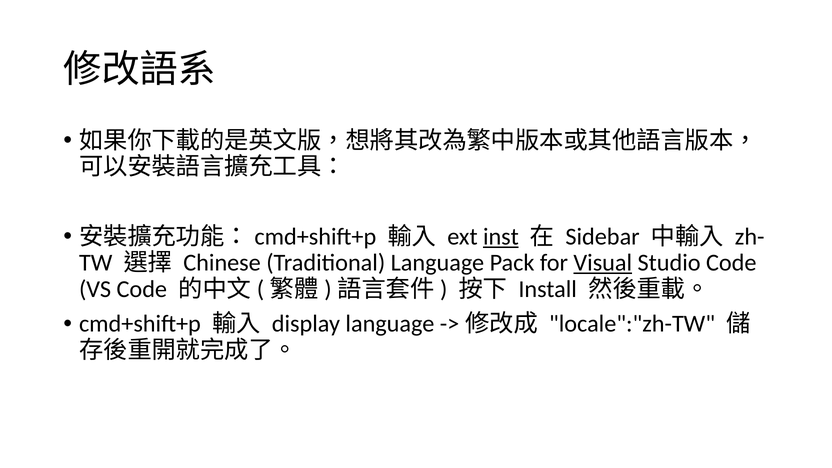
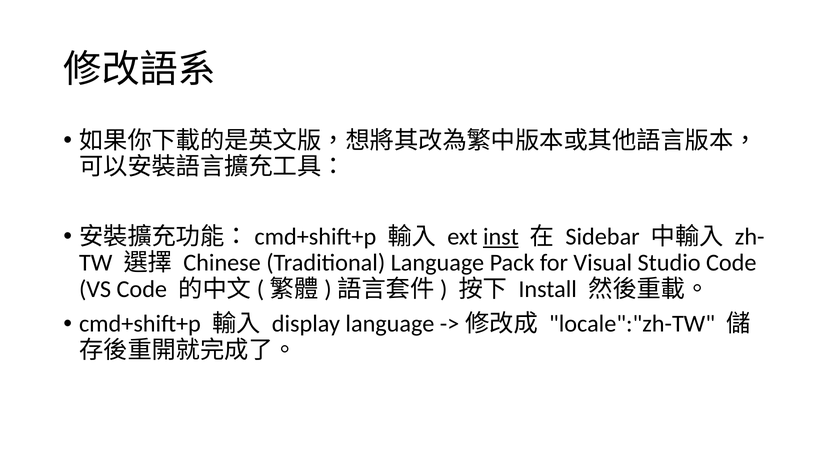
Visual underline: present -> none
